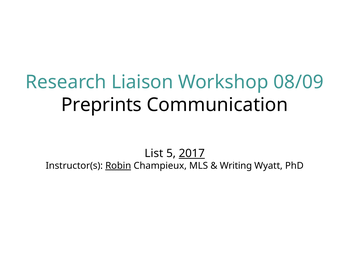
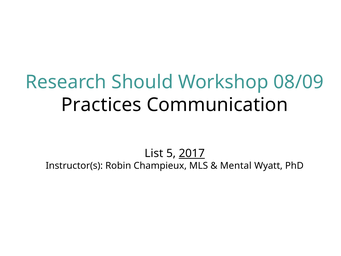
Liaison: Liaison -> Should
Preprints: Preprints -> Practices
Robin underline: present -> none
Writing: Writing -> Mental
